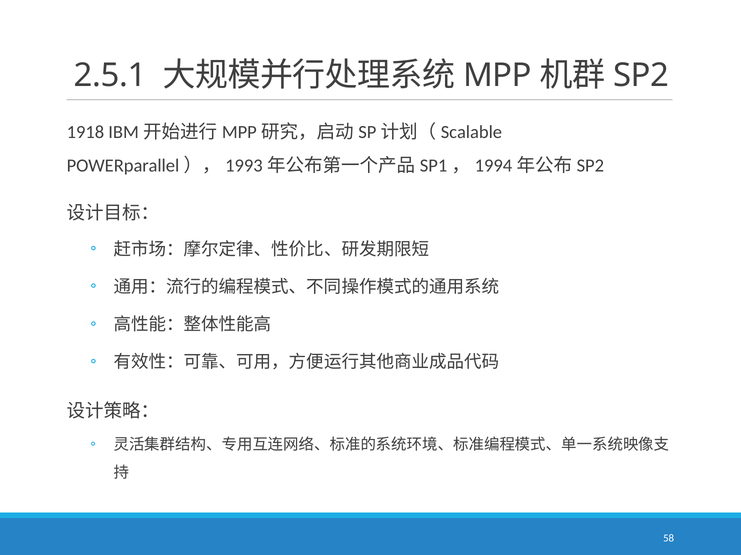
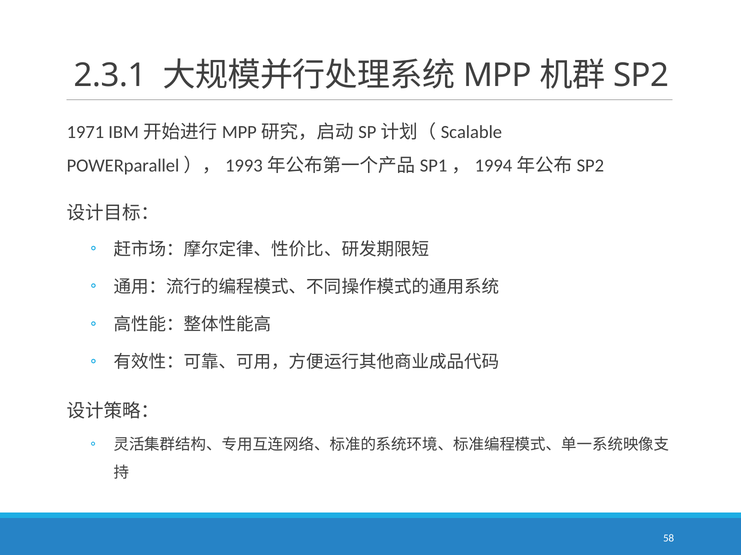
2.5.1: 2.5.1 -> 2.3.1
1918: 1918 -> 1971
